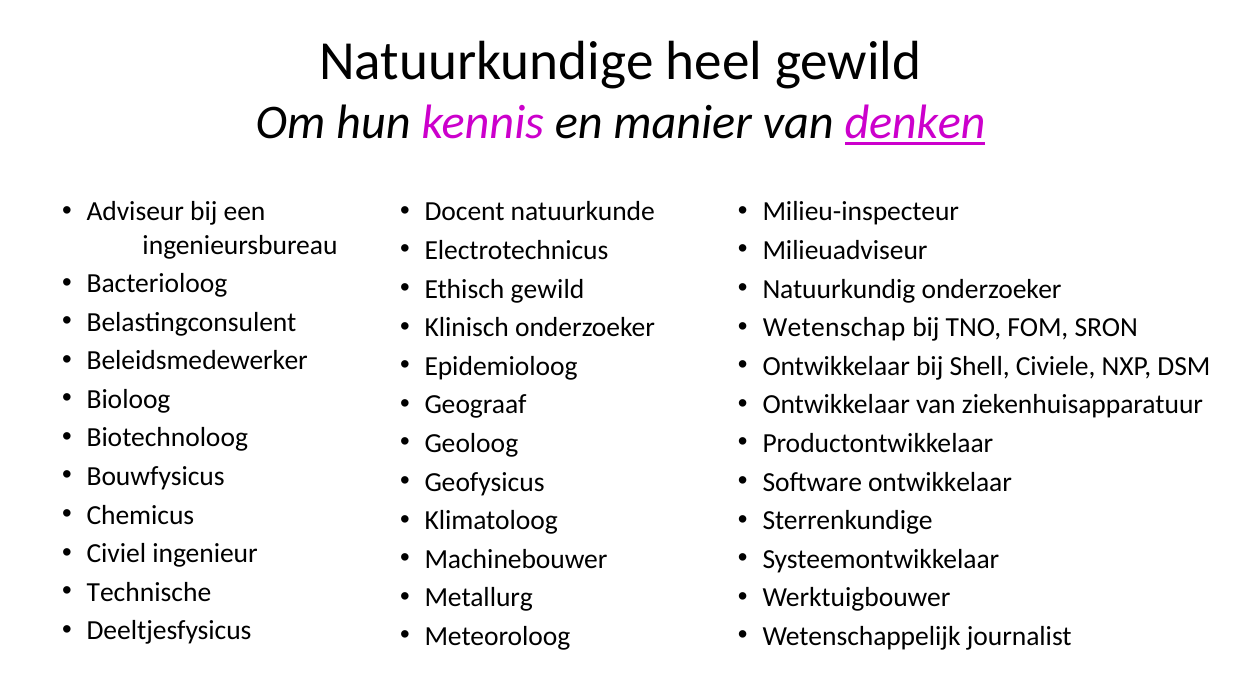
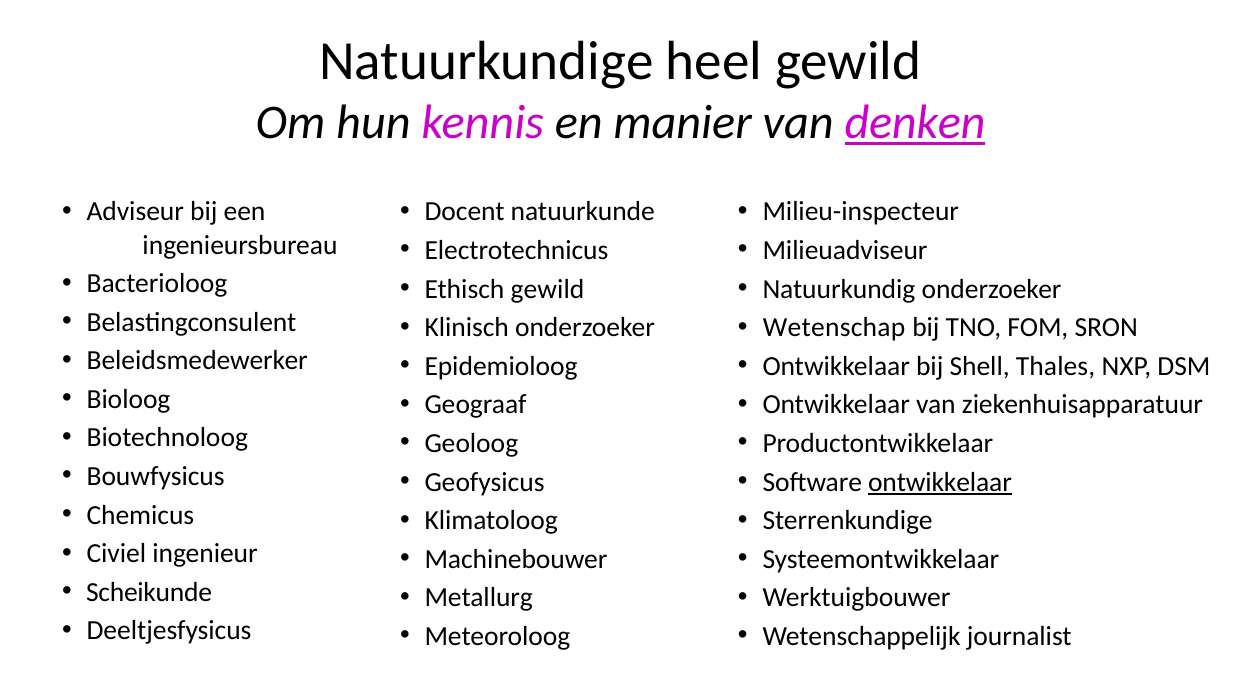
Civiele: Civiele -> Thales
ontwikkelaar at (940, 482) underline: none -> present
Technische: Technische -> Scheikunde
